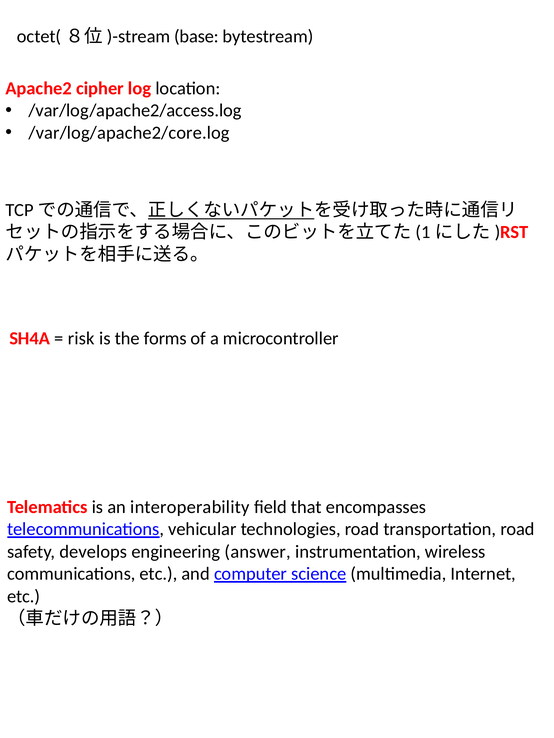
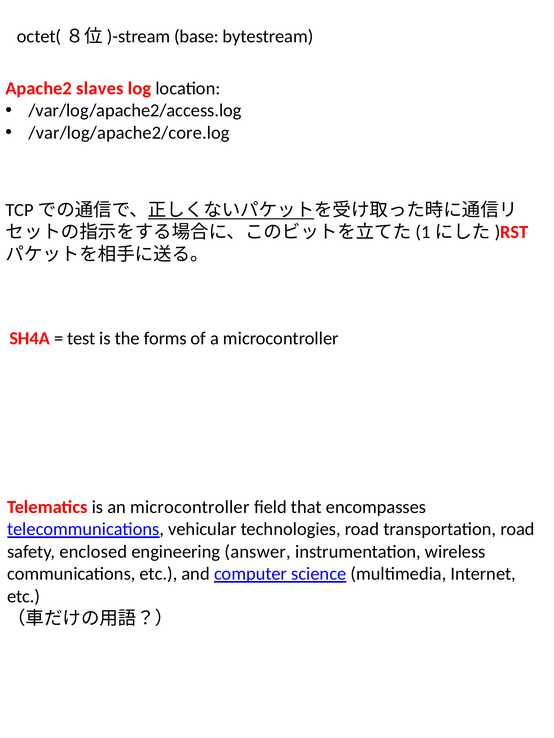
cipher: cipher -> slaves
risk: risk -> test
an interoperability: interoperability -> microcontroller
develops: develops -> enclosed
